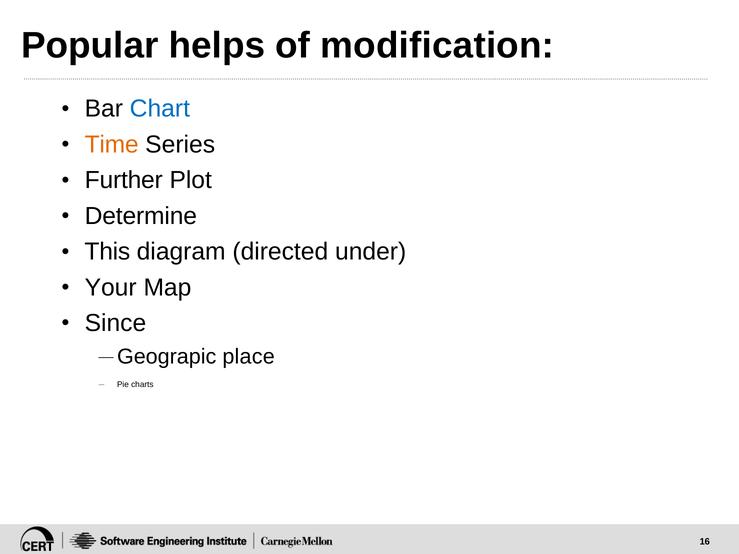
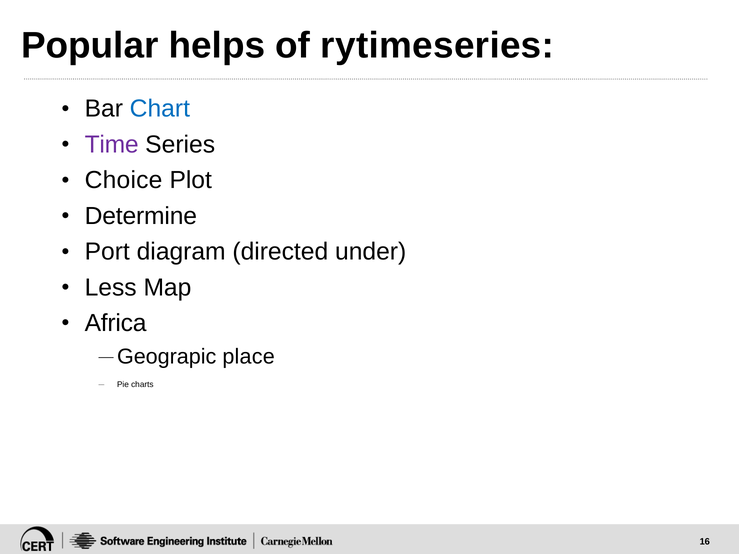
modification: modification -> rytimeseries
Time colour: orange -> purple
Further: Further -> Choice
This: This -> Port
Your: Your -> Less
Since: Since -> Africa
